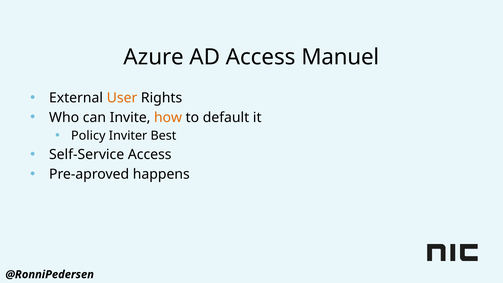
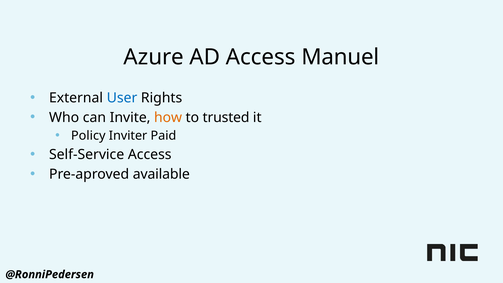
User colour: orange -> blue
default: default -> trusted
Best: Best -> Paid
happens: happens -> available
